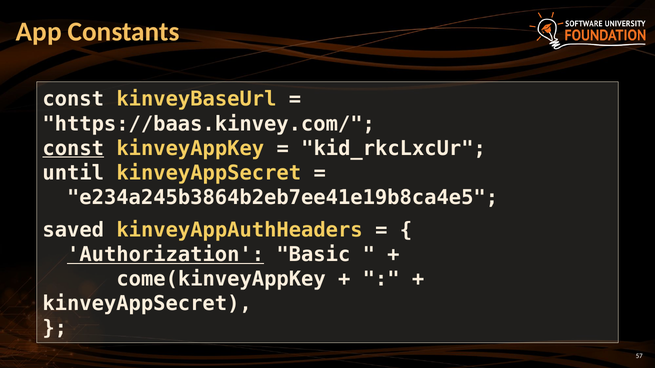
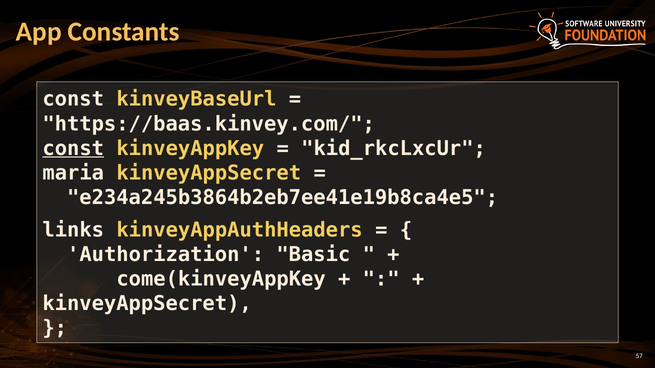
until: until -> maria
saved: saved -> links
Authorization underline: present -> none
